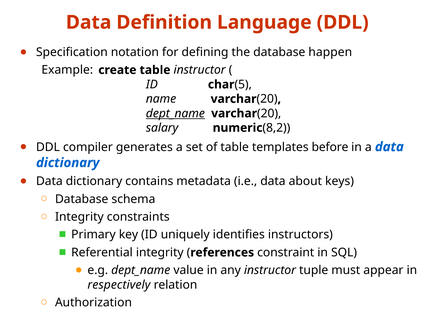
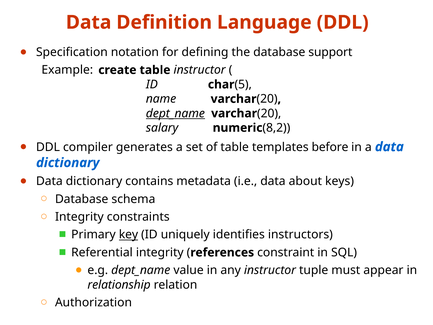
happen: happen -> support
key underline: none -> present
respectively: respectively -> relationship
